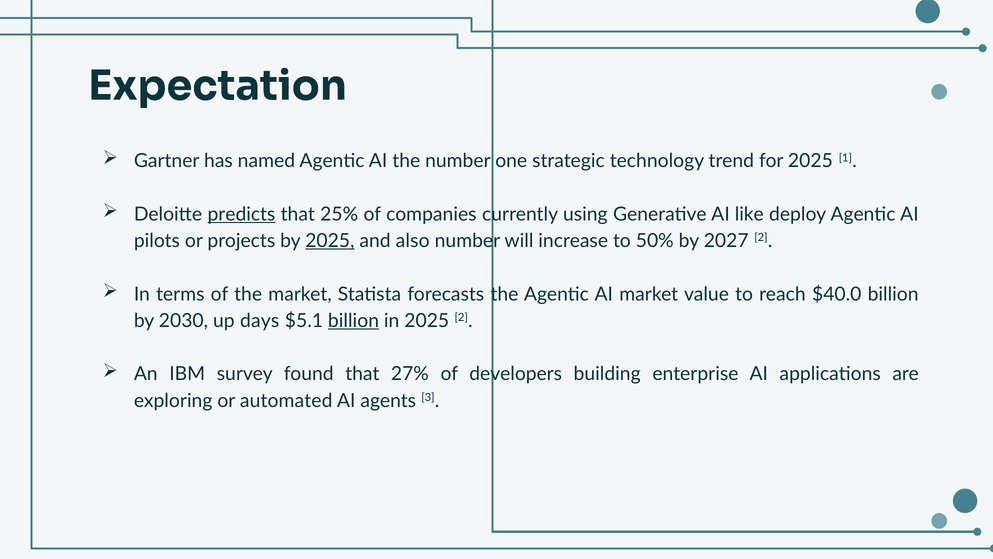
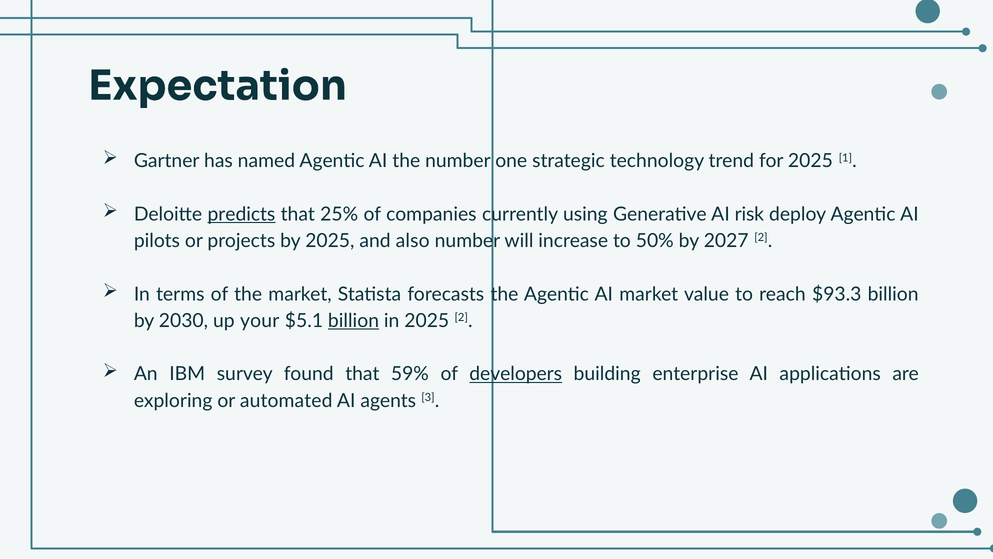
like: like -> risk
2025 at (330, 241) underline: present -> none
$40.0: $40.0 -> $93.3
days: days -> your
27%: 27% -> 59%
developers underline: none -> present
